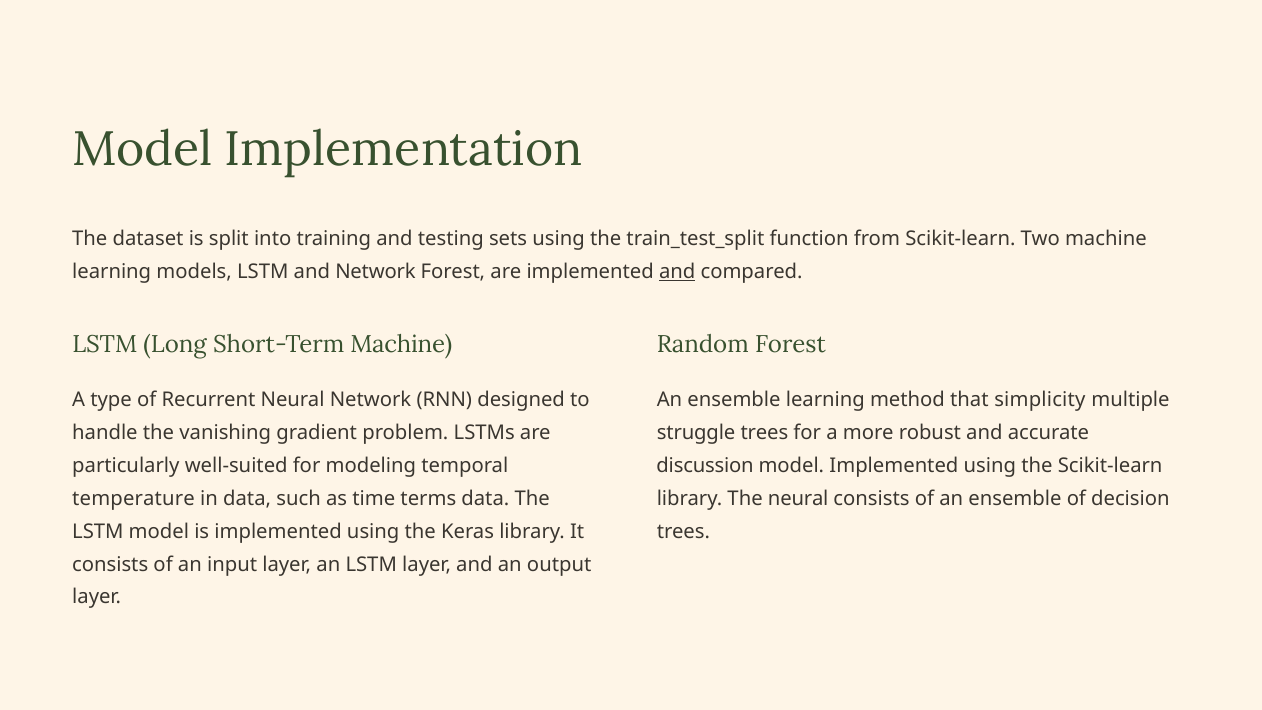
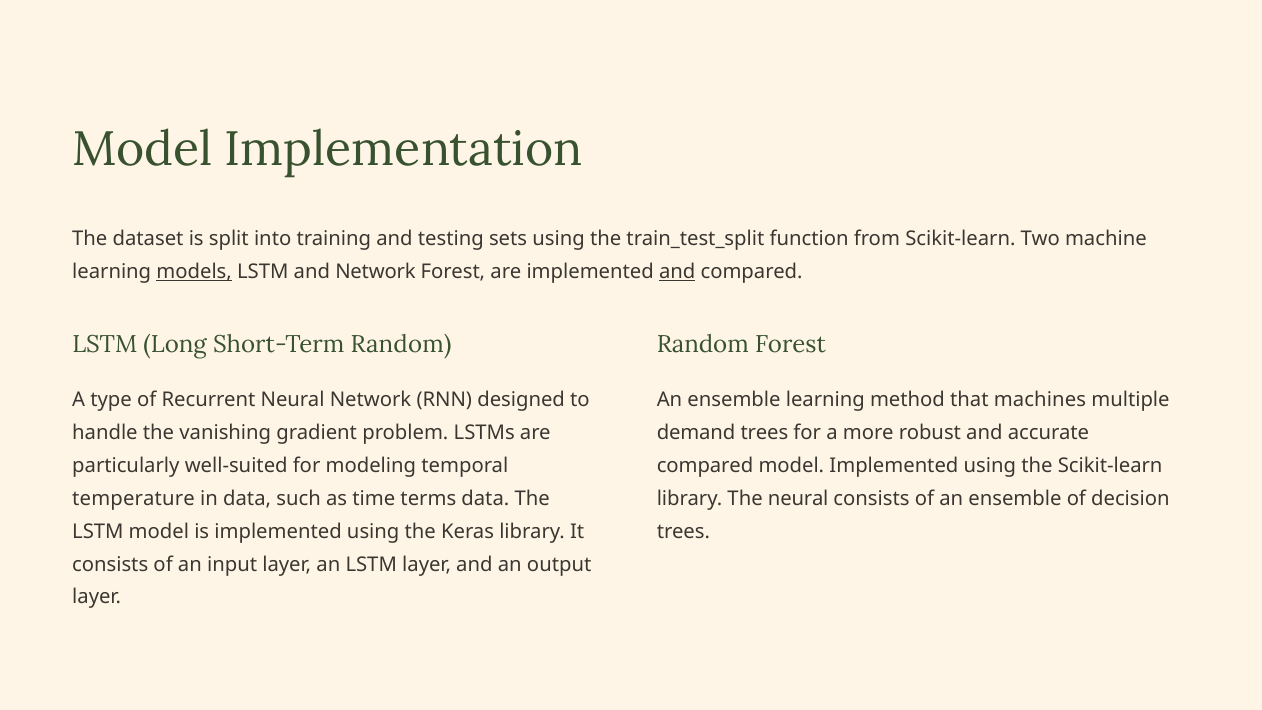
models underline: none -> present
Short-Term Machine: Machine -> Random
simplicity: simplicity -> machines
struggle: struggle -> demand
discussion at (705, 466): discussion -> compared
